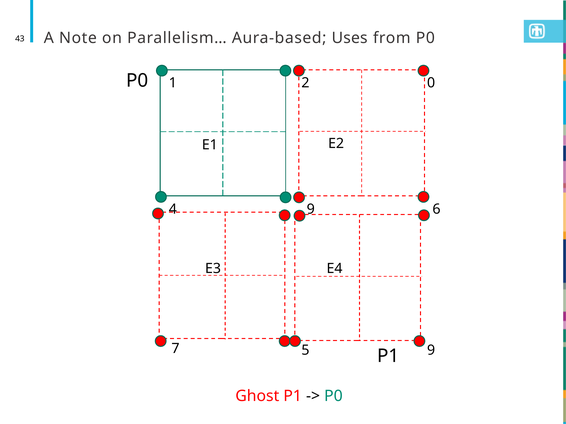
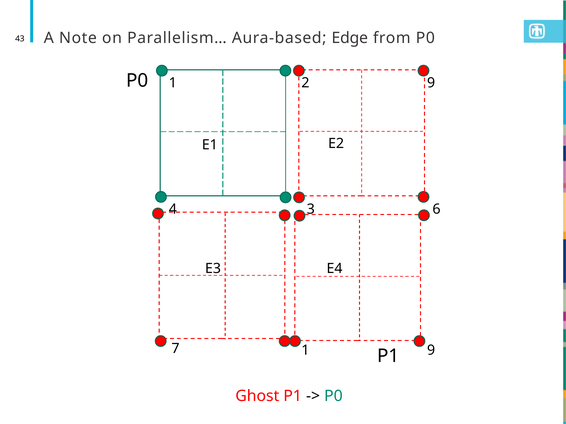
Uses: Uses -> Edge
2 0: 0 -> 9
4 9: 9 -> 3
7 5: 5 -> 1
